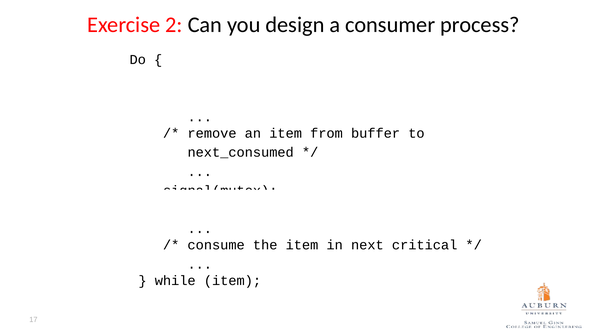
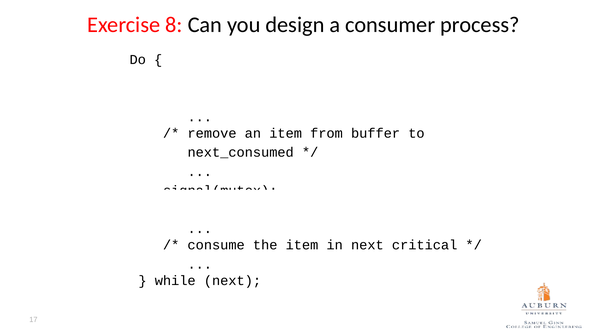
2: 2 -> 8
while item: item -> next
